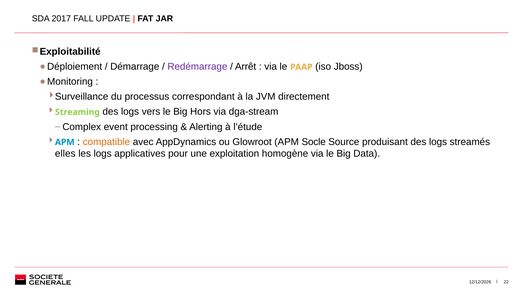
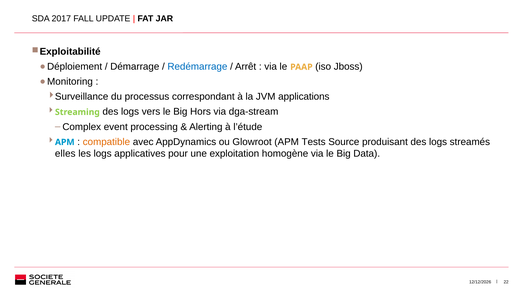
Redémarrage colour: purple -> blue
directement: directement -> applications
Socle: Socle -> Tests
